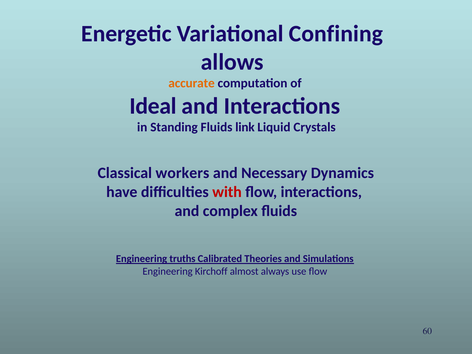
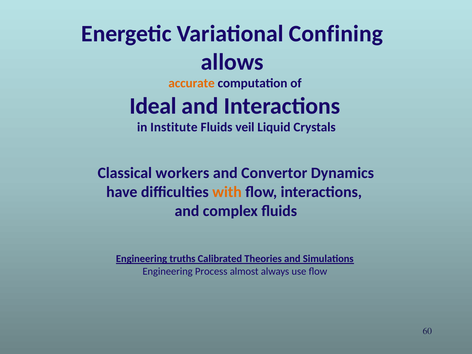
Standing: Standing -> Institute
link: link -> veil
Necessary: Necessary -> Convertor
with colour: red -> orange
Kirchoff: Kirchoff -> Process
